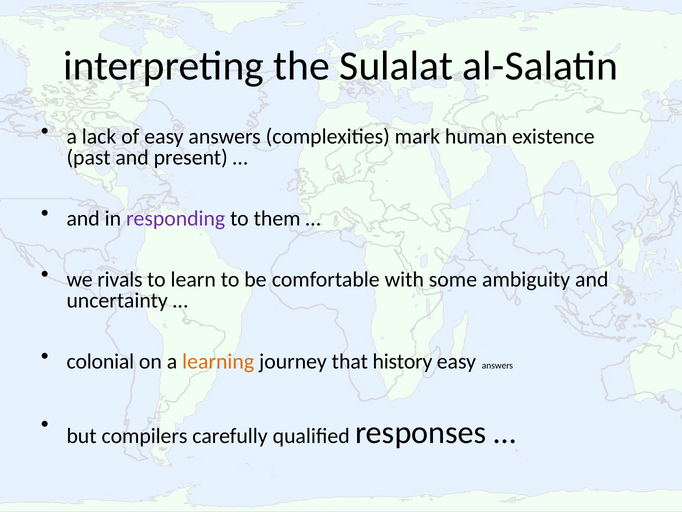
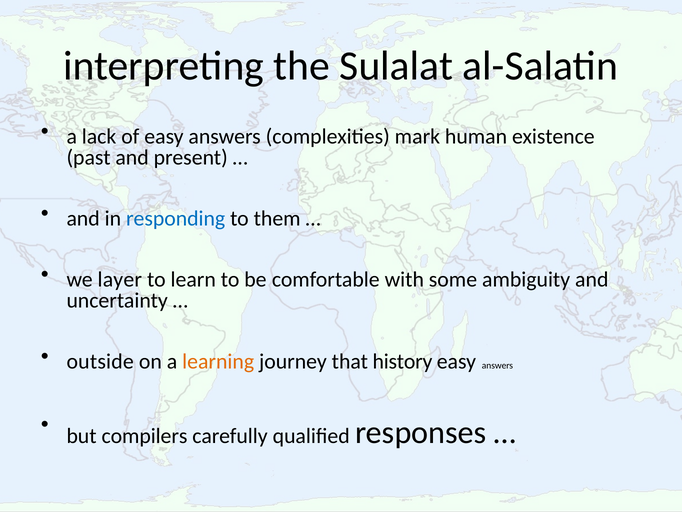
responding colour: purple -> blue
rivals: rivals -> layer
colonial: colonial -> outside
